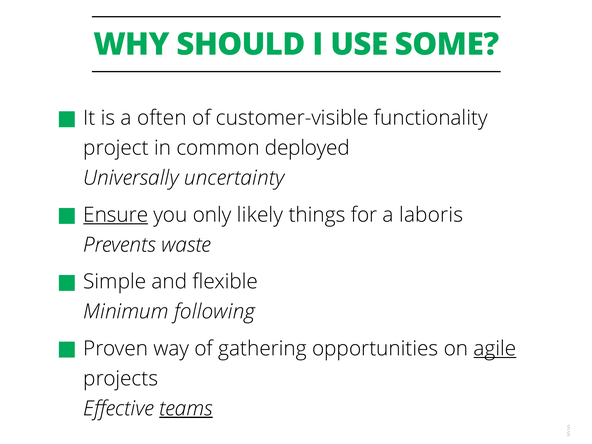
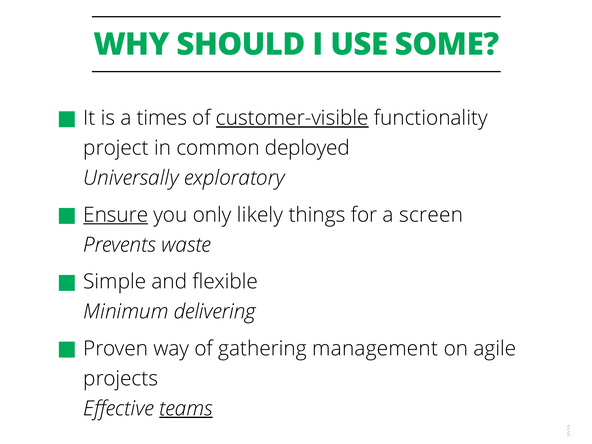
often: often -> times
customer-visible underline: none -> present
uncertainty: uncertainty -> exploratory
laboris: laboris -> screen
following: following -> delivering
opportunities: opportunities -> management
agile underline: present -> none
